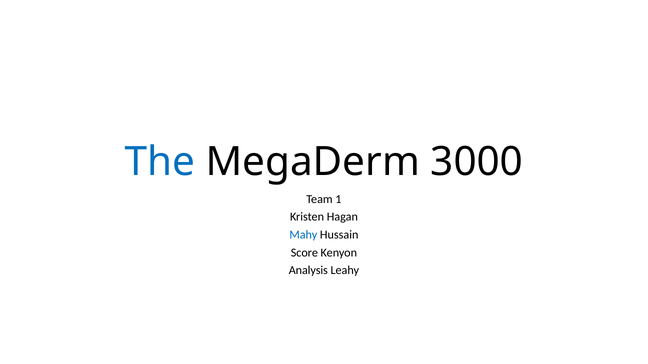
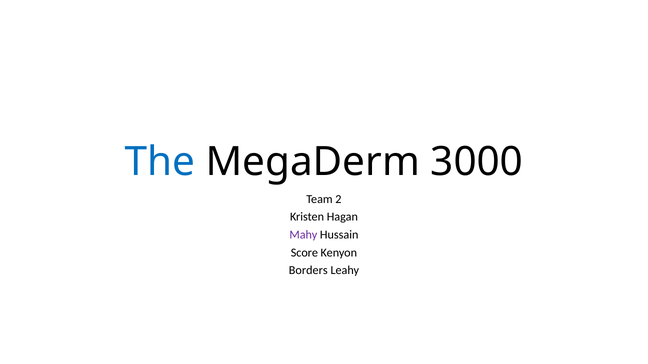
1: 1 -> 2
Mahy colour: blue -> purple
Analysis: Analysis -> Borders
